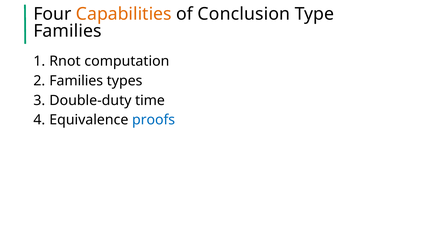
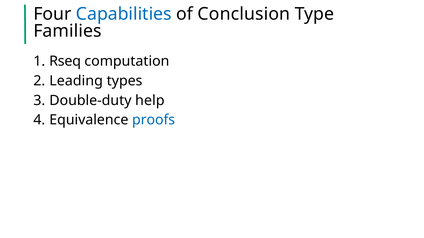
Capabilities colour: orange -> blue
Rnot: Rnot -> Rseq
Families at (76, 81): Families -> Leading
time: time -> help
